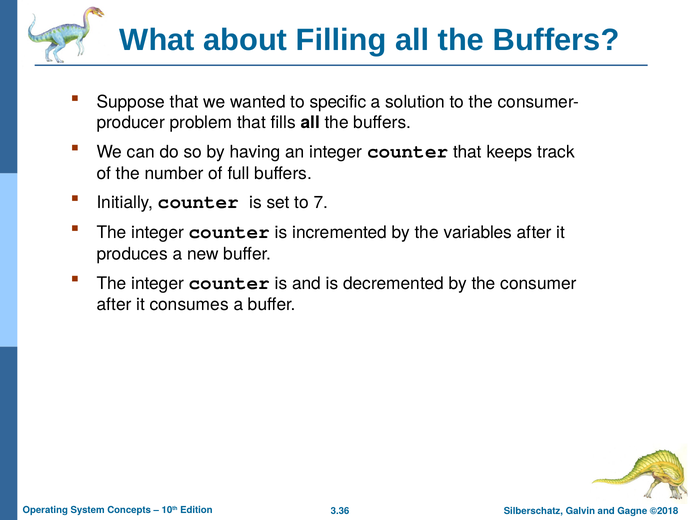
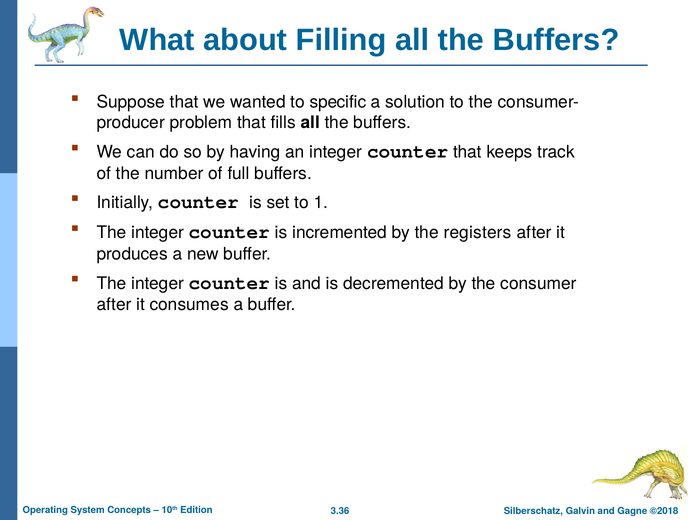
7: 7 -> 1
variables: variables -> registers
